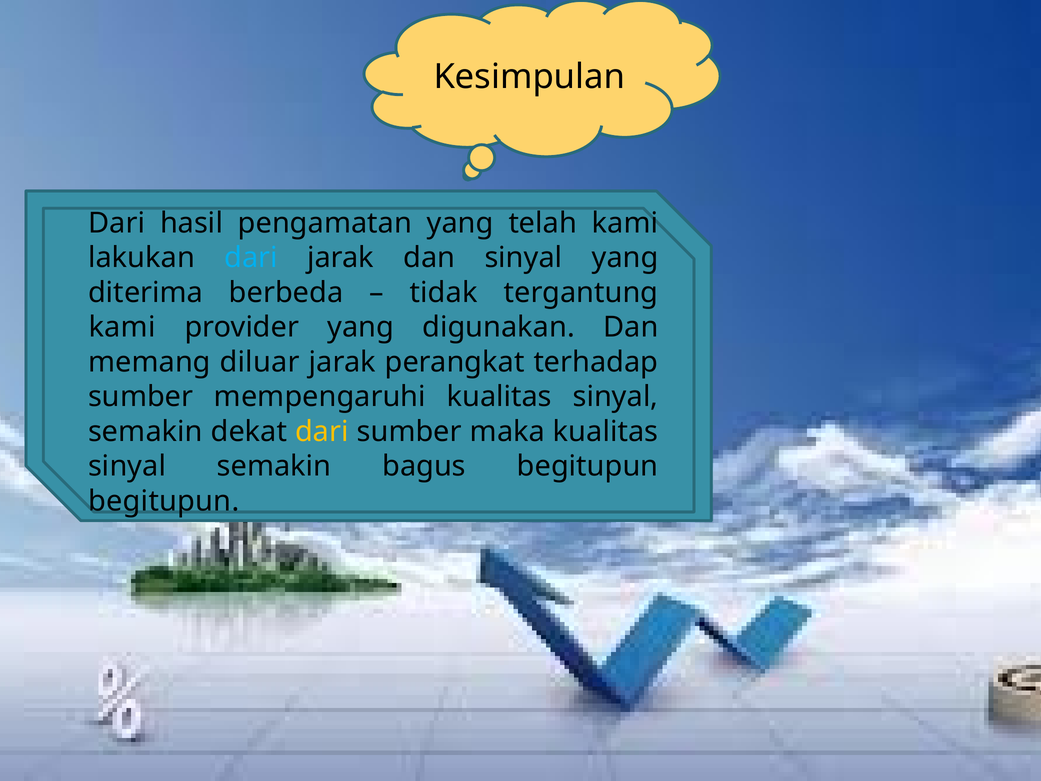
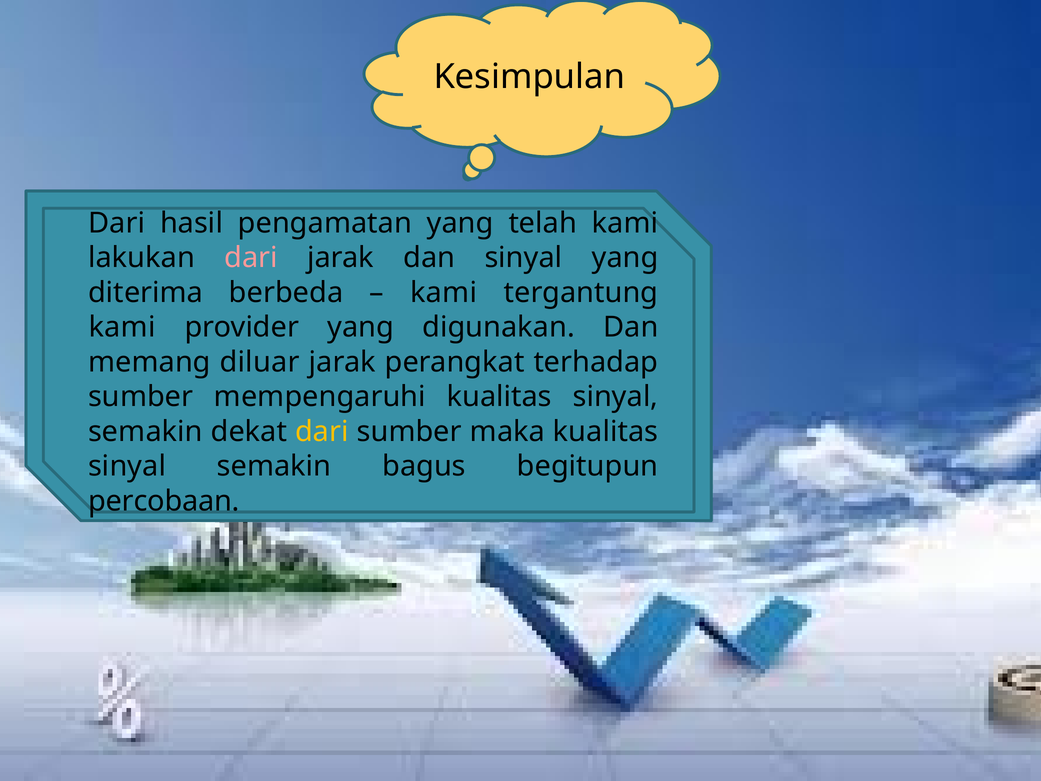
dari at (251, 258) colour: light blue -> pink
tidak at (444, 293): tidak -> kami
begitupun at (164, 501): begitupun -> percobaan
